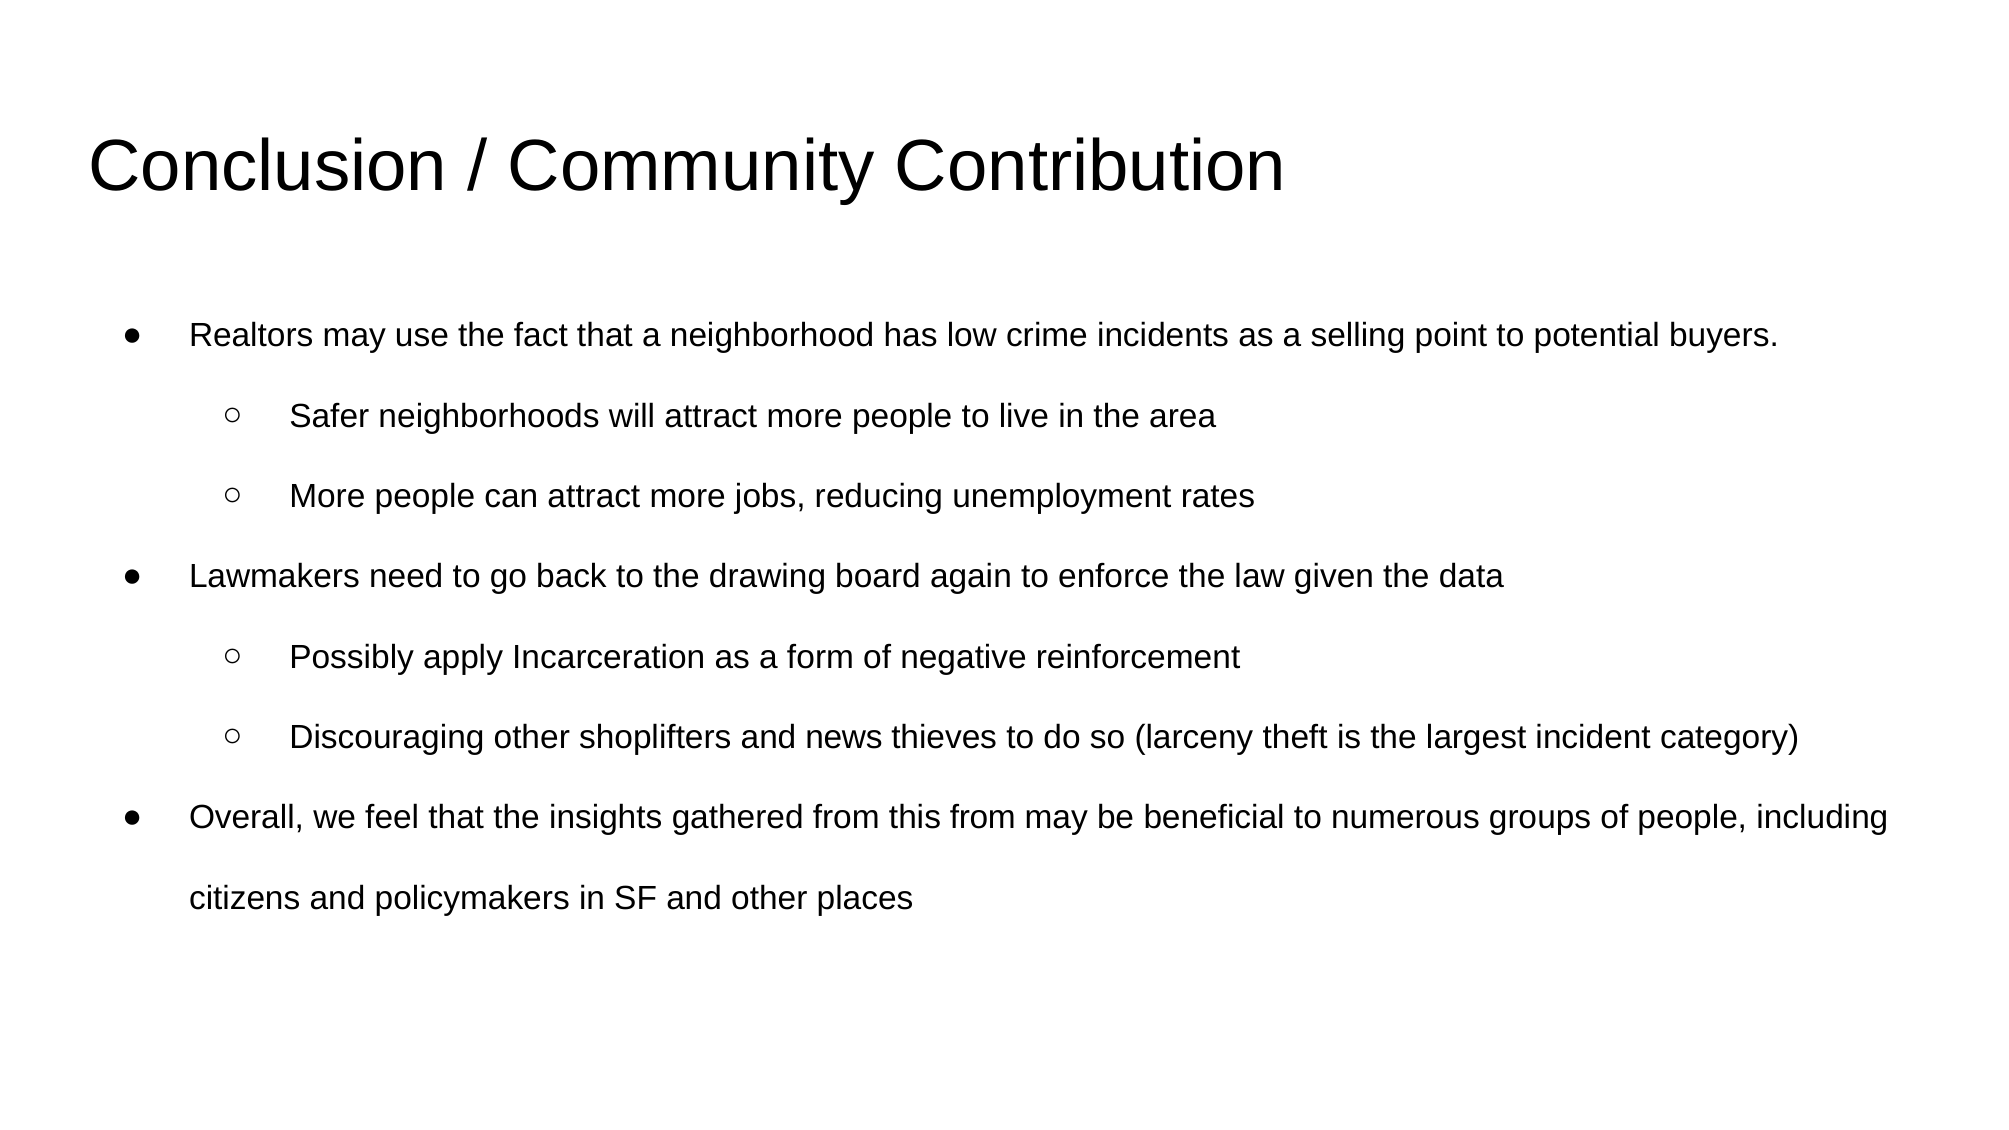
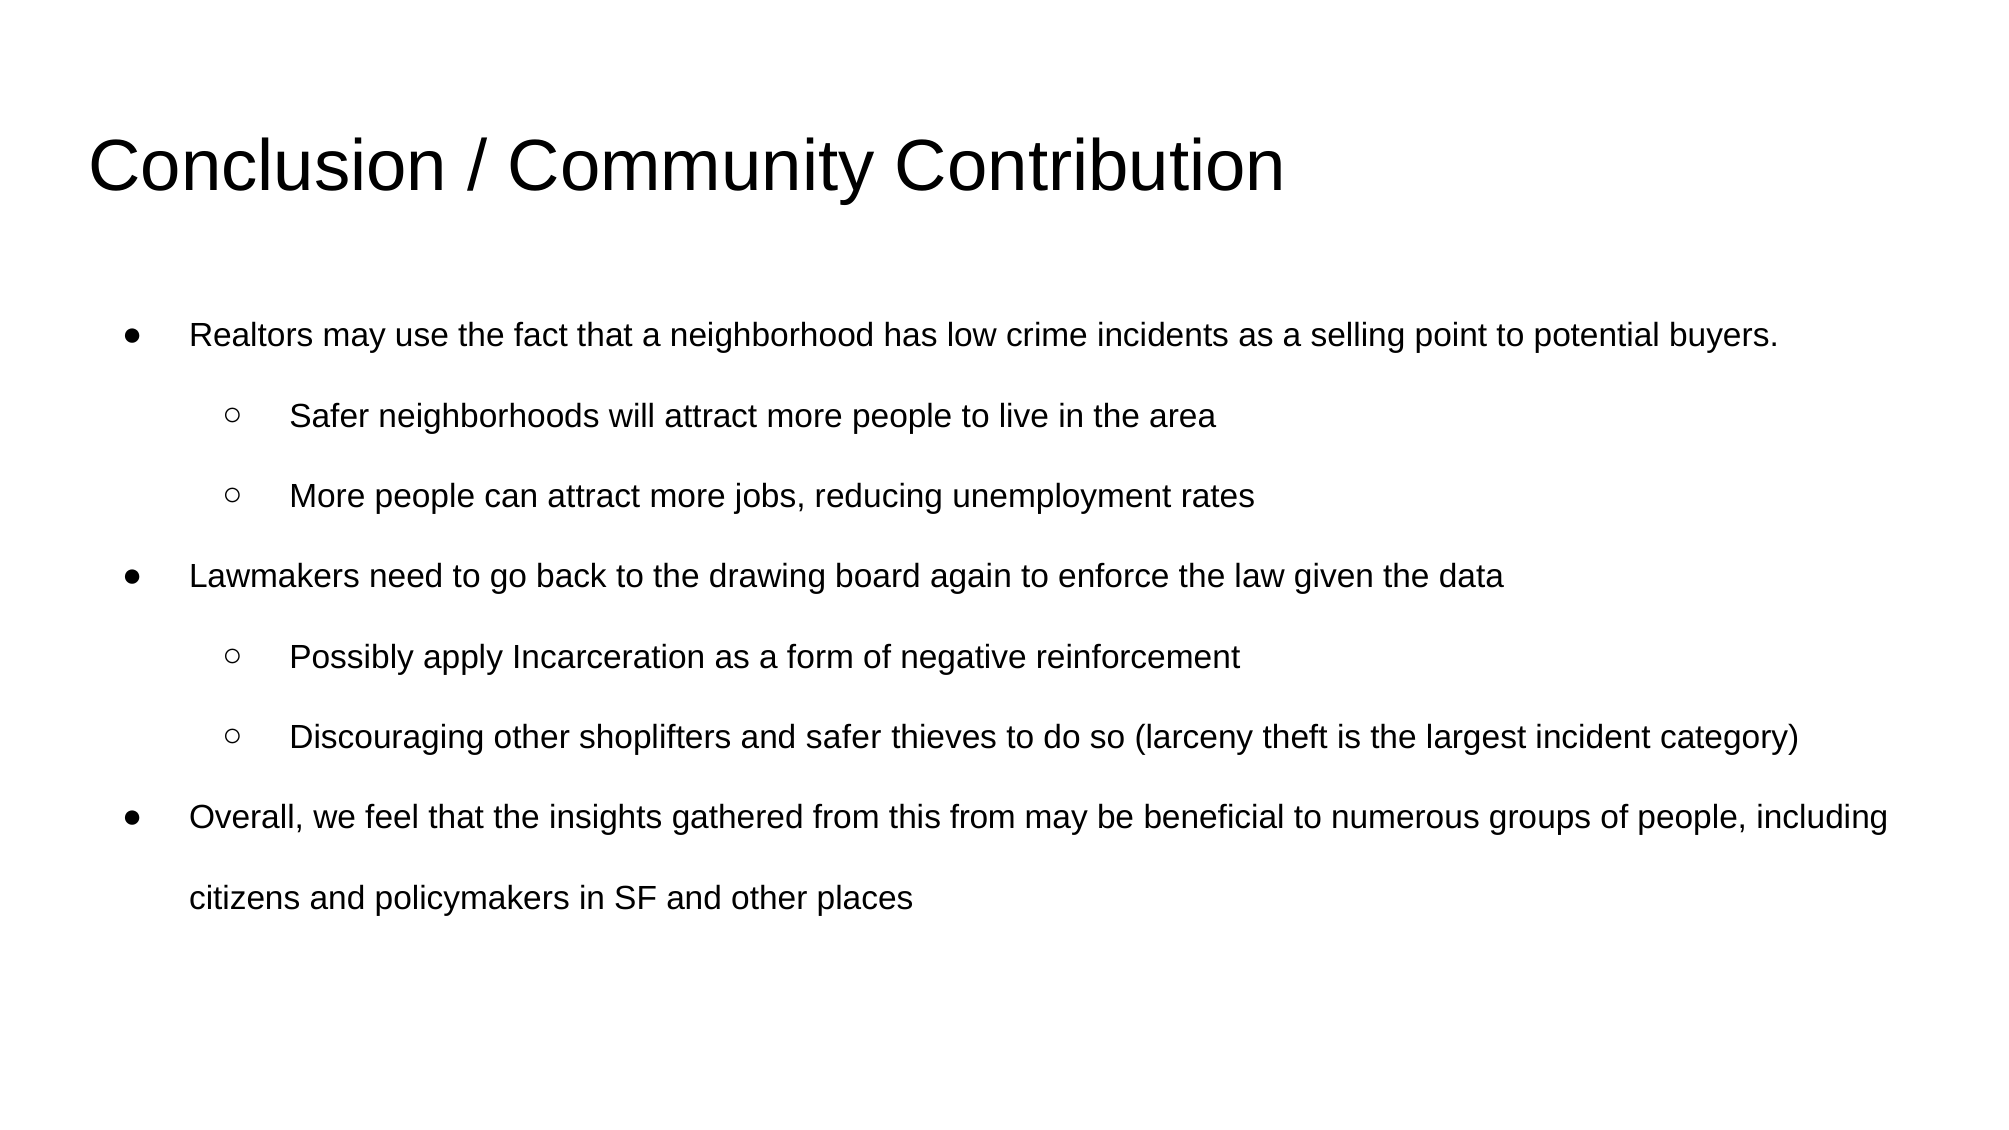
and news: news -> safer
